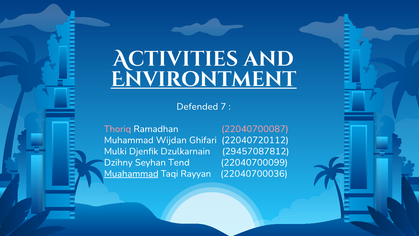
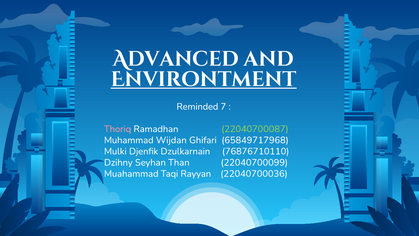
Activities: Activities -> Advanced
Defended: Defended -> Reminded
22040700087 colour: pink -> light green
22040720112: 22040720112 -> 65849717968
29457087812: 29457087812 -> 76876710110
Tend: Tend -> Than
Muahammad underline: present -> none
